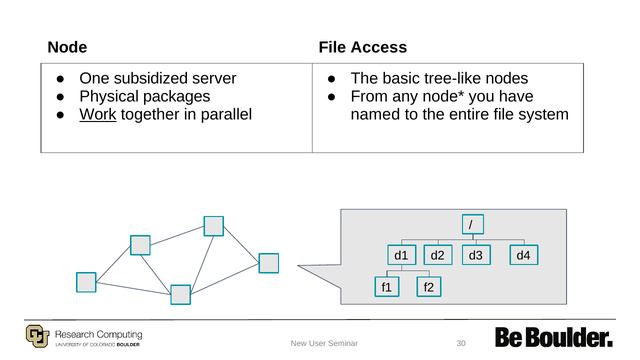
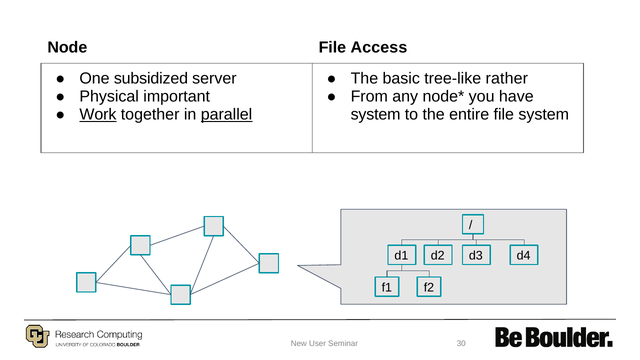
nodes: nodes -> rather
packages: packages -> important
parallel underline: none -> present
named at (375, 115): named -> system
